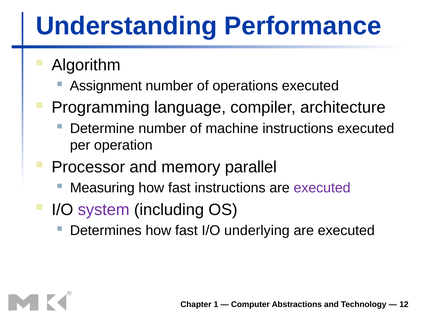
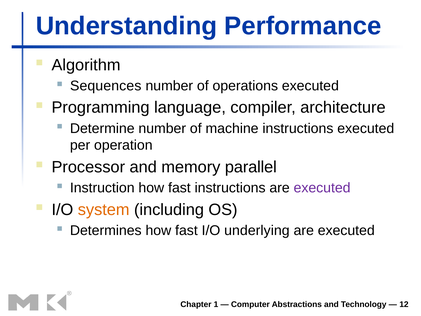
Assignment: Assignment -> Sequences
Measuring: Measuring -> Instruction
system colour: purple -> orange
